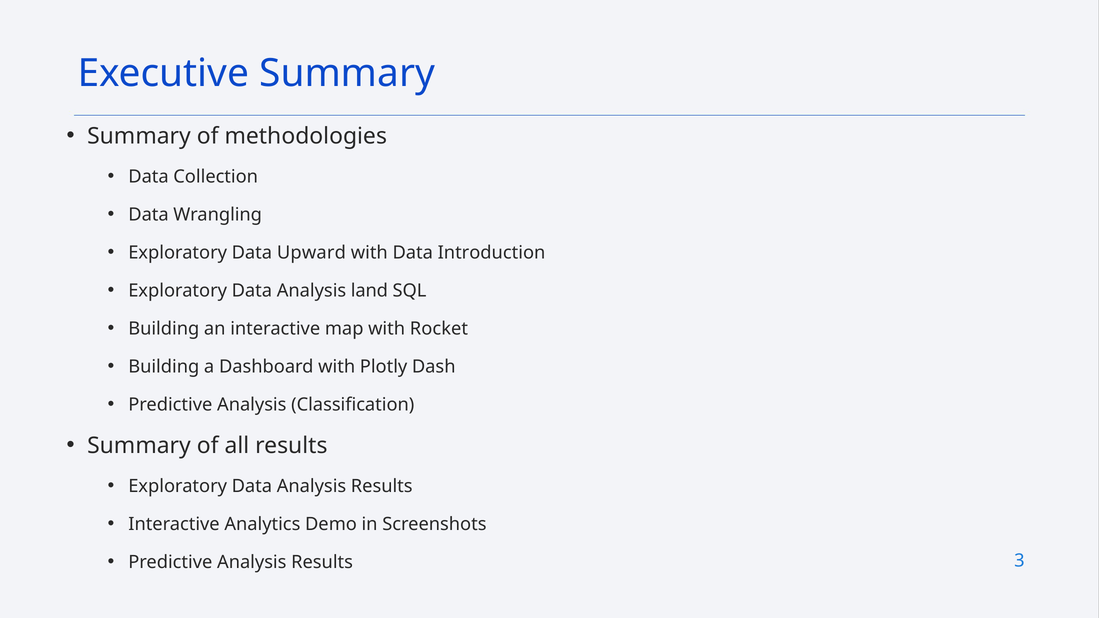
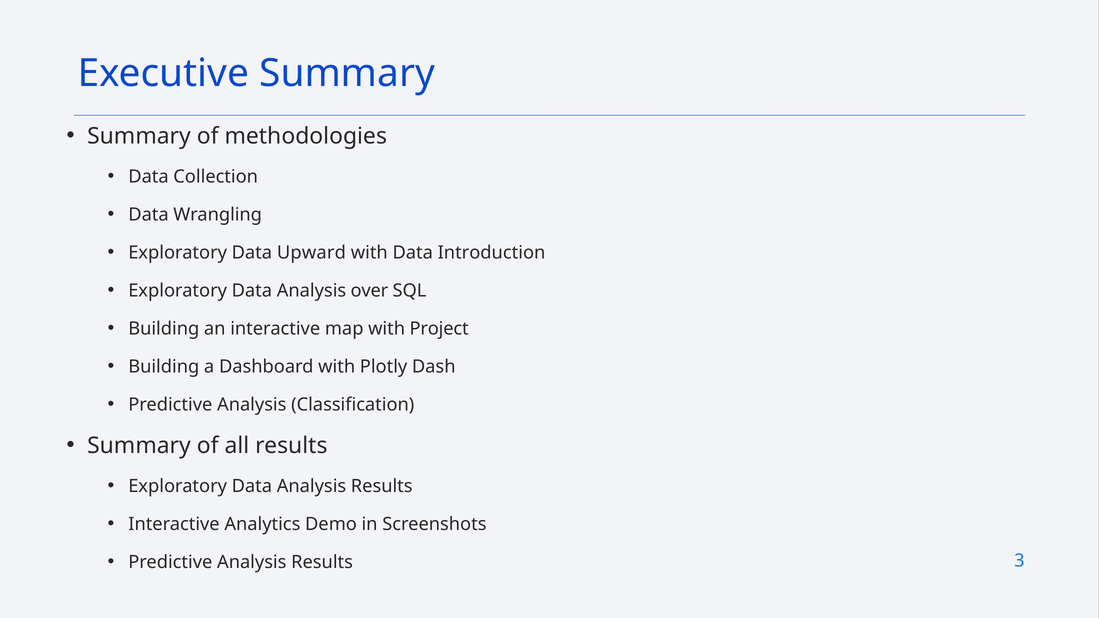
land: land -> over
Rocket: Rocket -> Project
